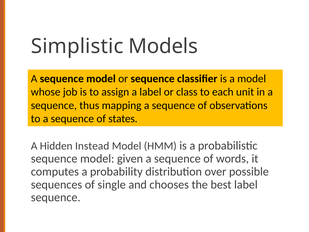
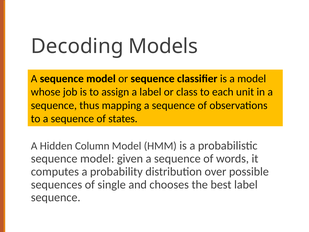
Simplistic: Simplistic -> Decoding
Instead: Instead -> Column
